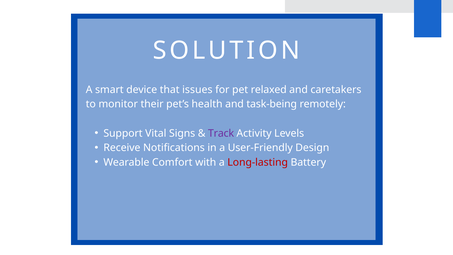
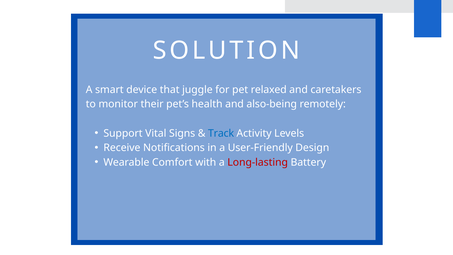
issues: issues -> juggle
task-being: task-being -> also-being
Track colour: purple -> blue
